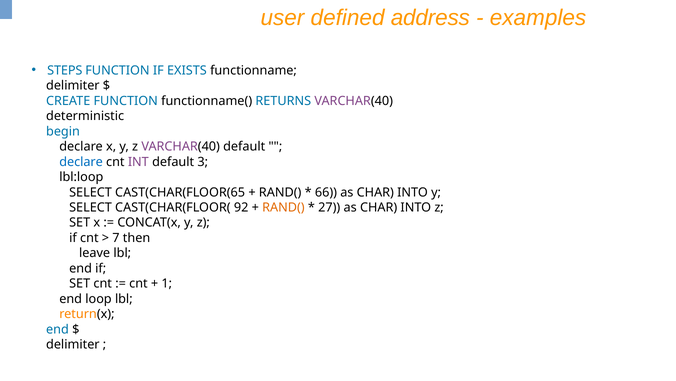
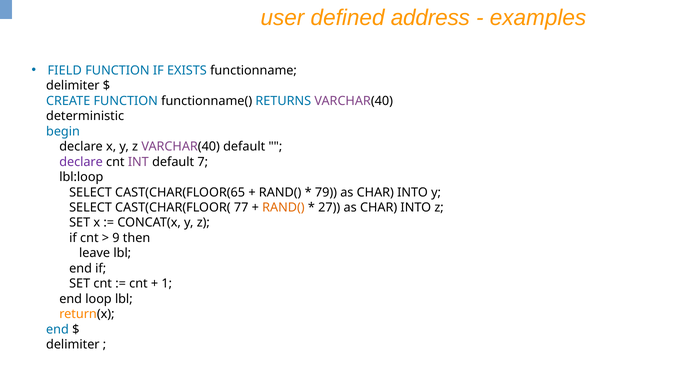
STEPS: STEPS -> FIELD
declare at (81, 162) colour: blue -> purple
3: 3 -> 7
66: 66 -> 79
92: 92 -> 77
7: 7 -> 9
